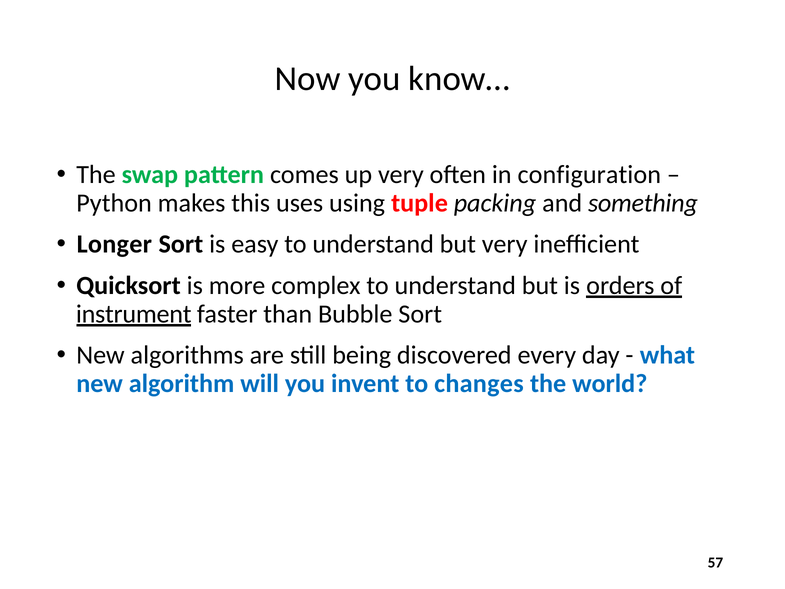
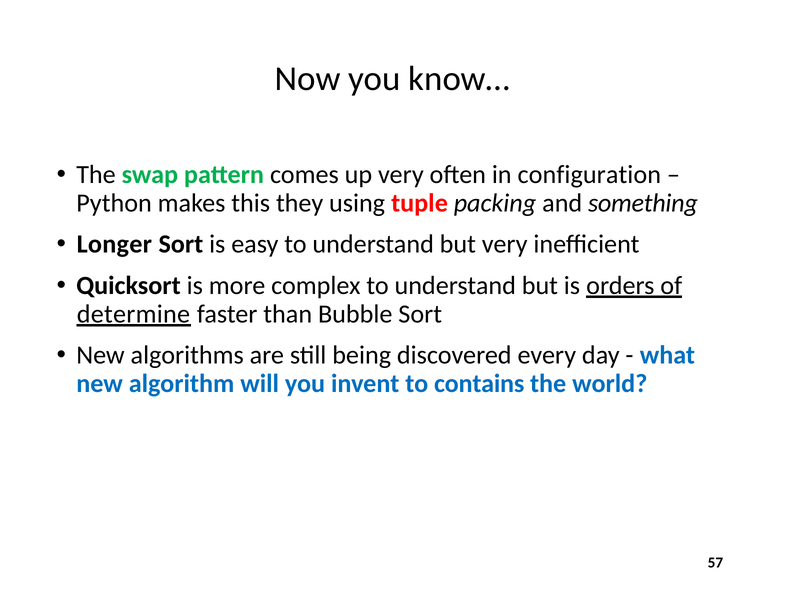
uses: uses -> they
instrument: instrument -> determine
changes: changes -> contains
